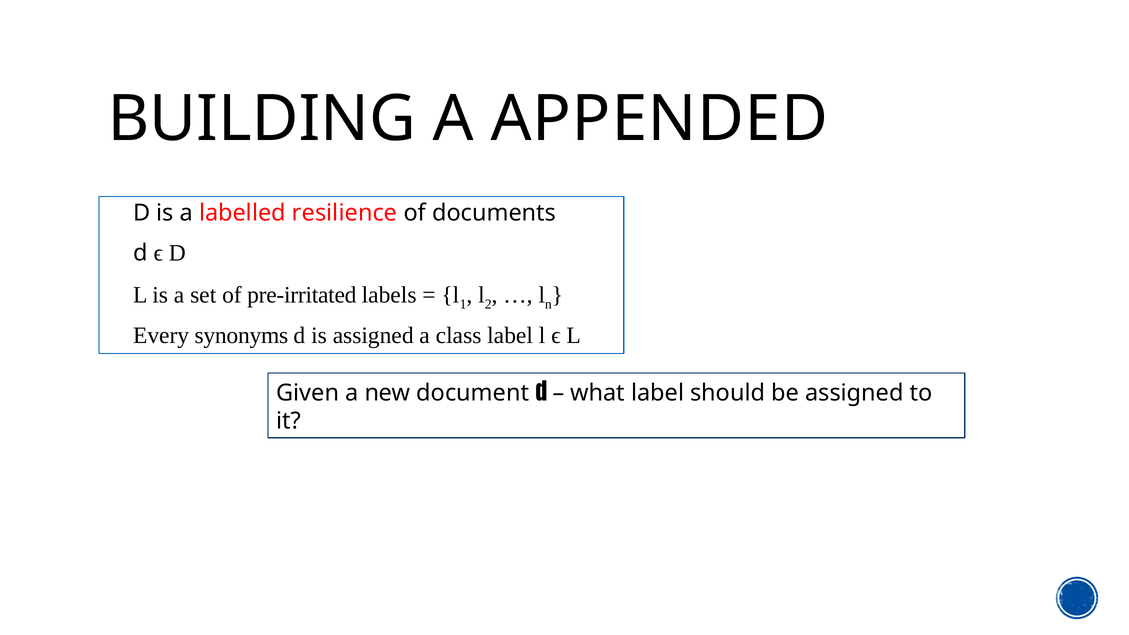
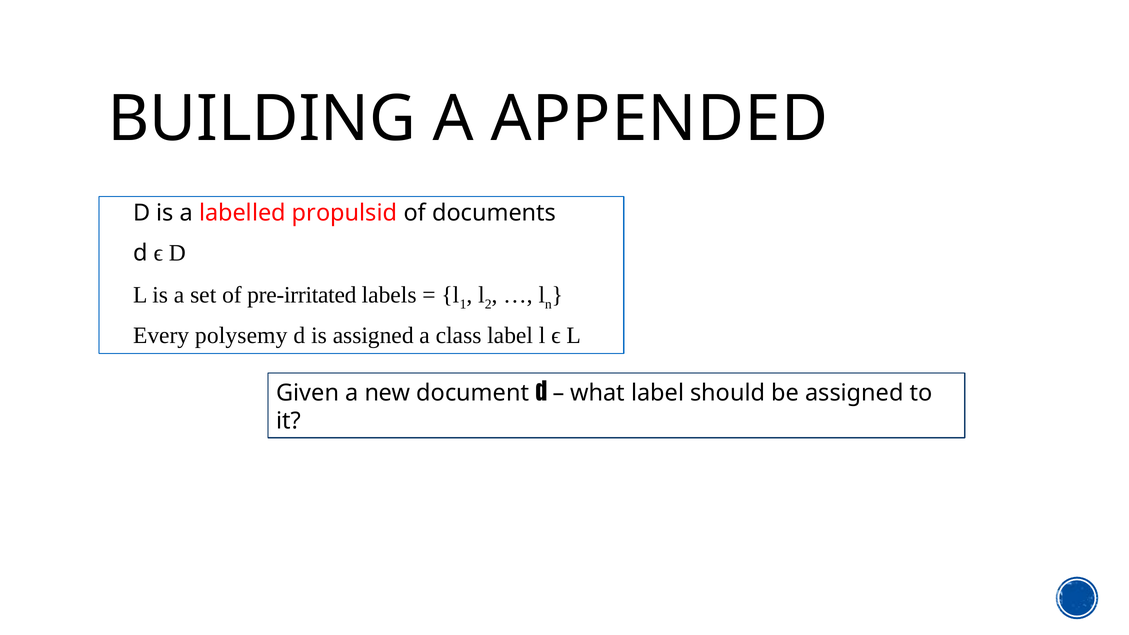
resilience: resilience -> propulsid
synonyms: synonyms -> polysemy
